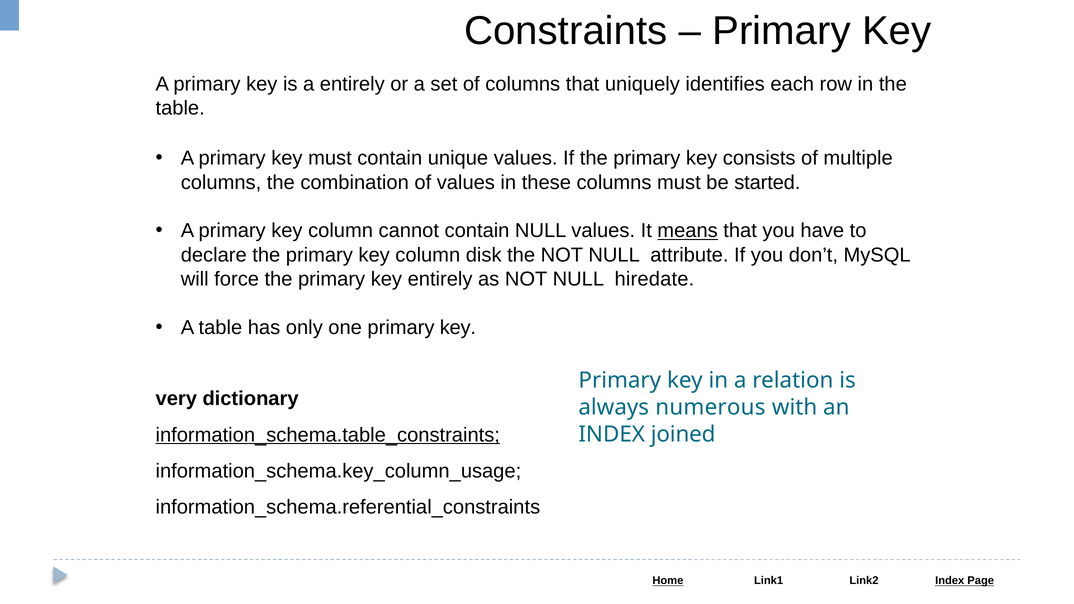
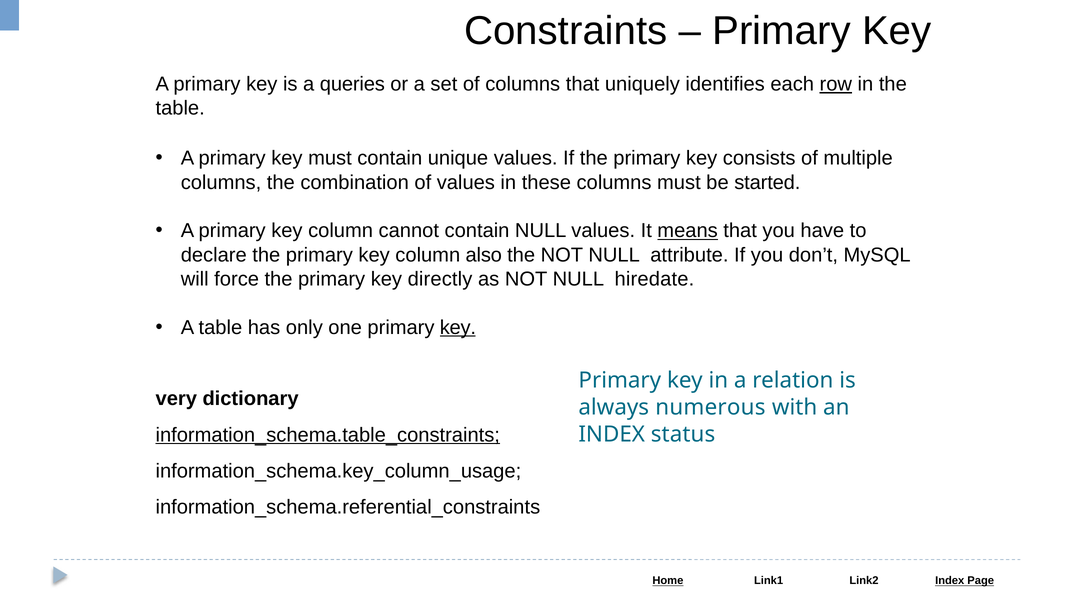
a entirely: entirely -> queries
row underline: none -> present
disk: disk -> also
key entirely: entirely -> directly
key at (458, 328) underline: none -> present
joined: joined -> status
